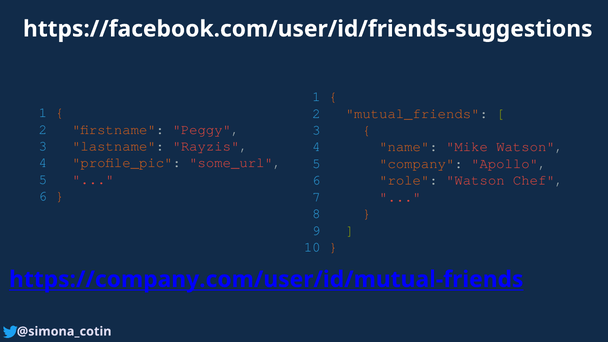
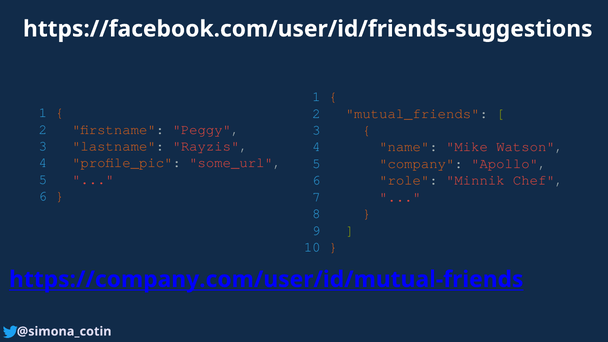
role Watson: Watson -> Minnik
